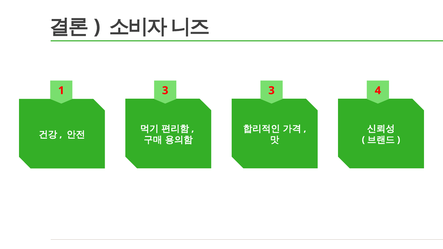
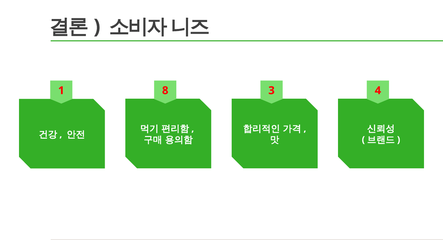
1 3: 3 -> 8
